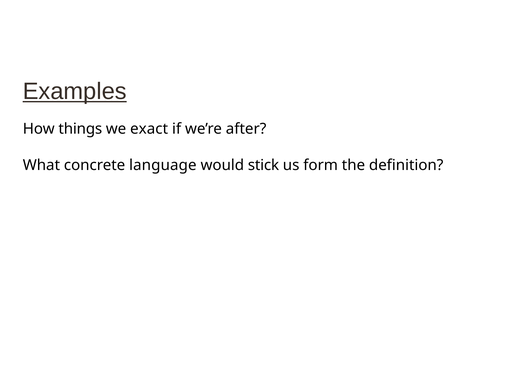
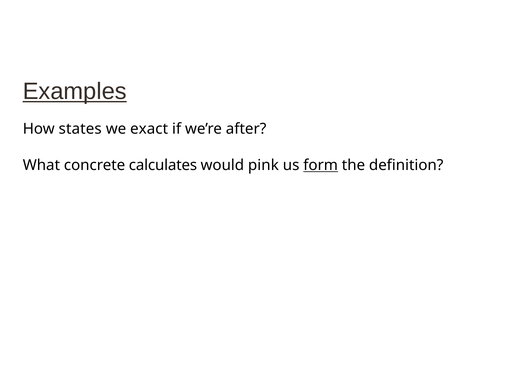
things: things -> states
language: language -> calculates
stick: stick -> pink
form underline: none -> present
